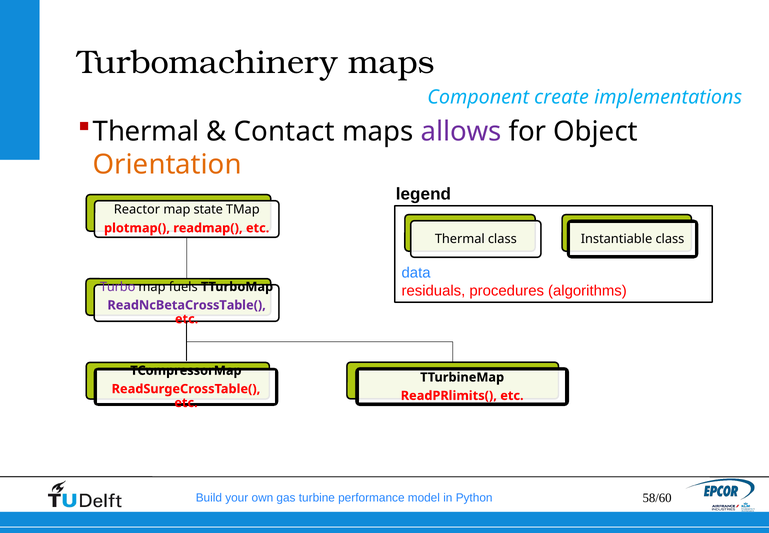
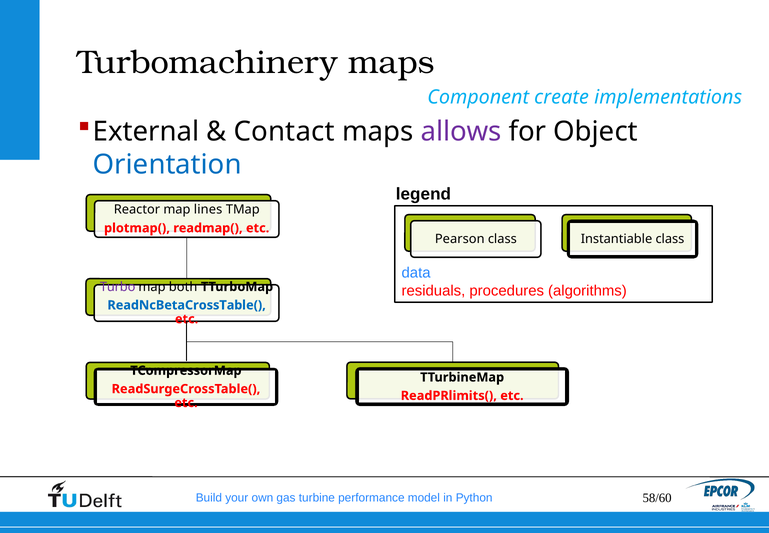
Thermal at (146, 132): Thermal -> External
Orientation colour: orange -> blue
state: state -> lines
Thermal at (460, 239): Thermal -> Pearson
fuels: fuels -> both
ReadNcBetaCrossTable( colour: purple -> blue
